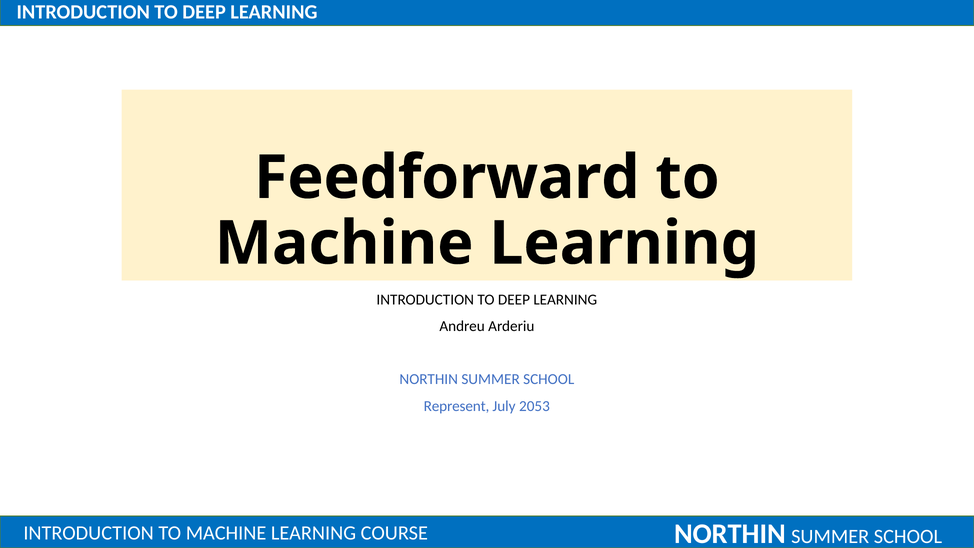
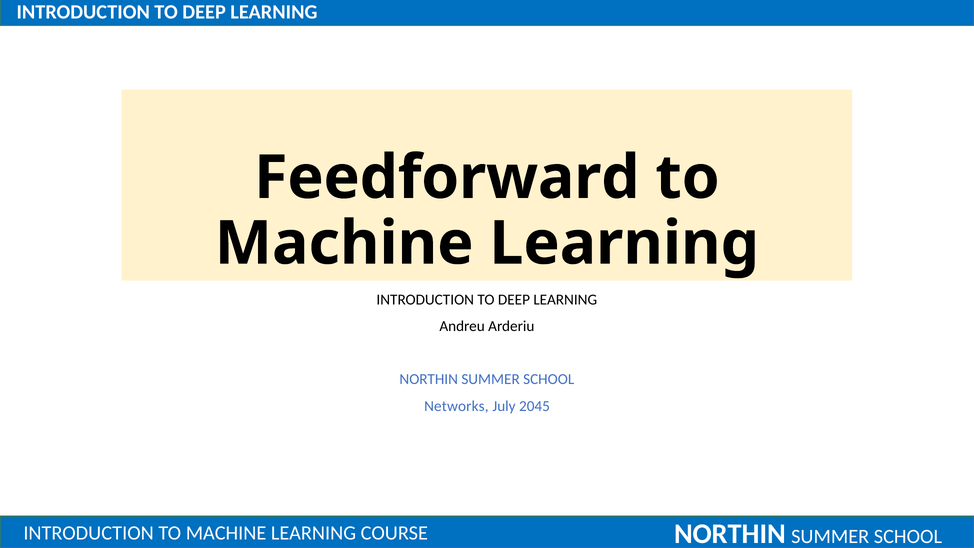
Represent: Represent -> Networks
2053: 2053 -> 2045
